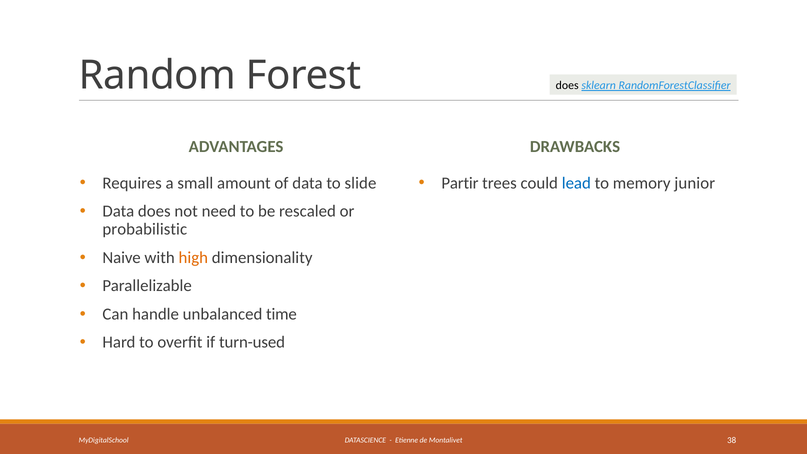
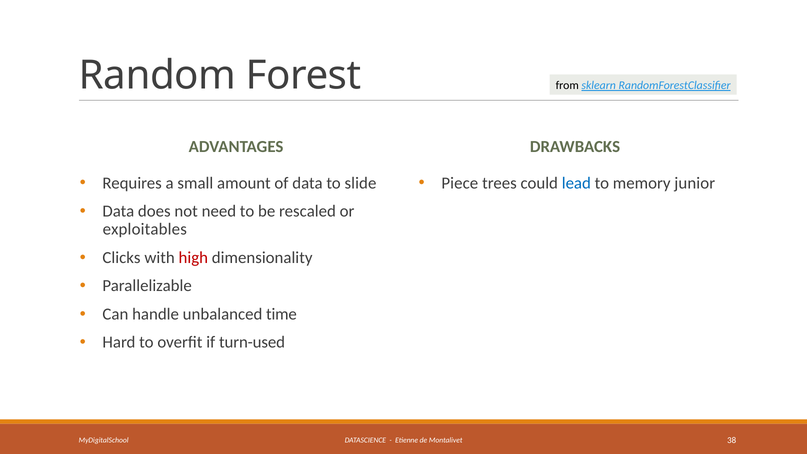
does at (567, 85): does -> from
Partir: Partir -> Piece
probabilistic: probabilistic -> exploitables
Naive: Naive -> Clicks
high colour: orange -> red
